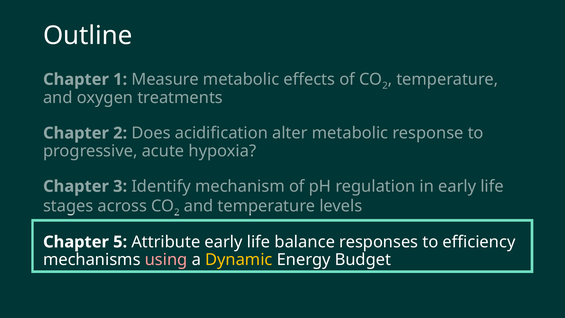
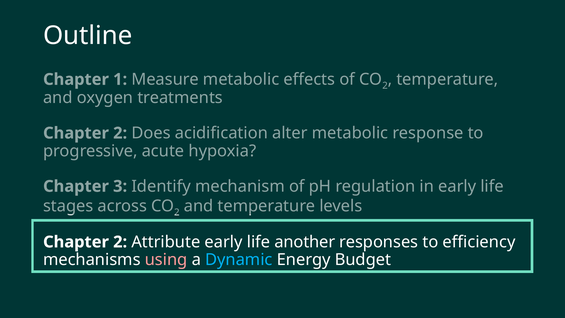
5 at (120, 242): 5 -> 2
balance: balance -> another
Dynamic colour: yellow -> light blue
